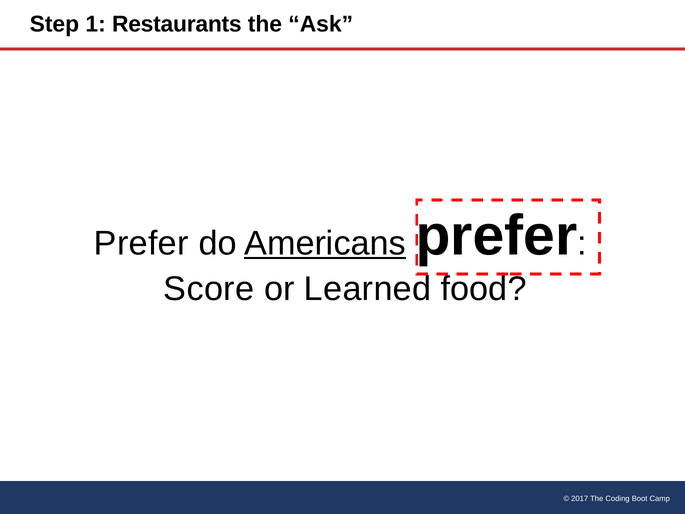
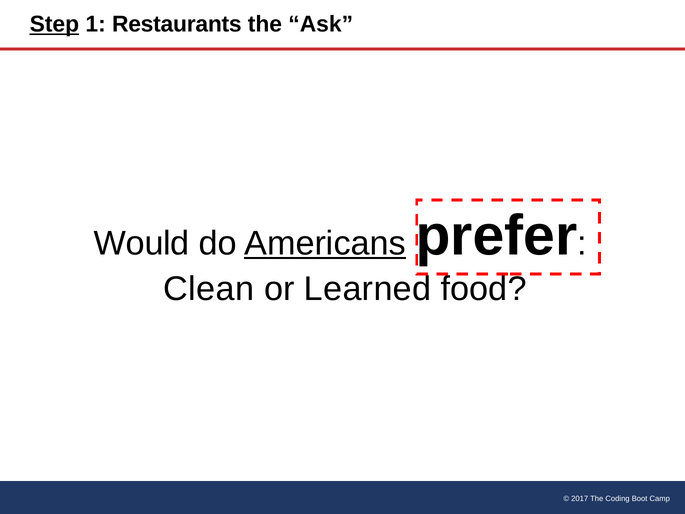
Step underline: none -> present
Prefer at (141, 243): Prefer -> Would
Score: Score -> Clean
